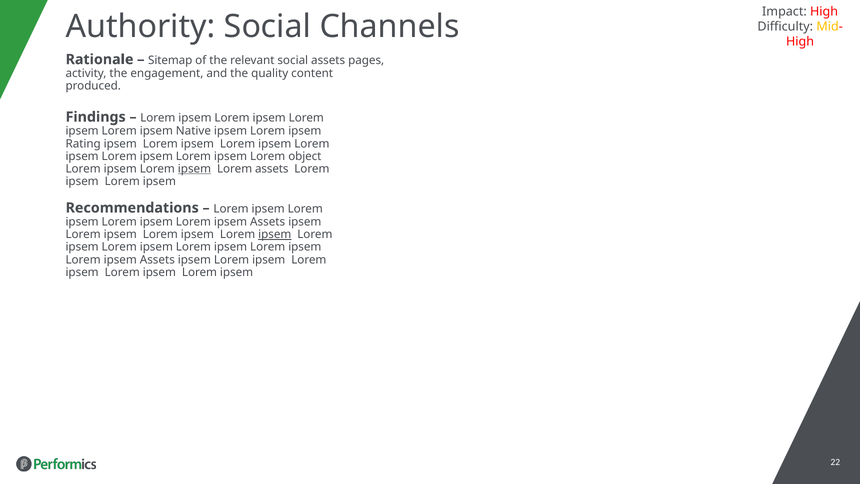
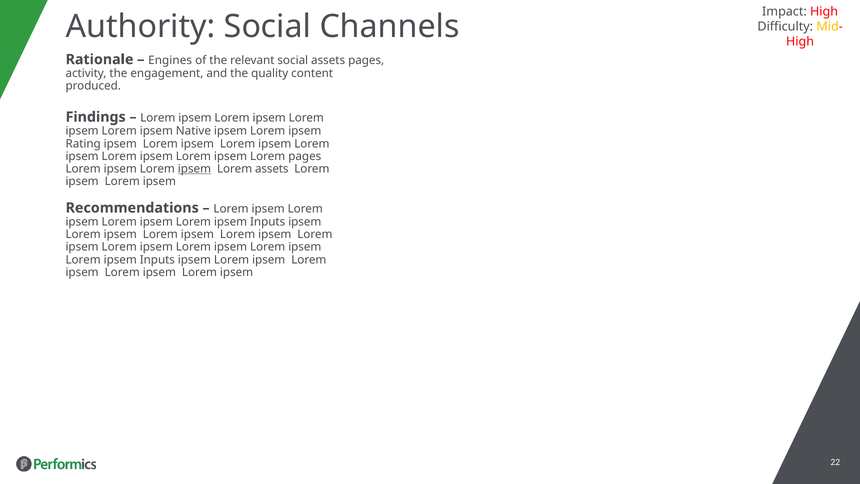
Sitemap: Sitemap -> Engines
Lorem object: object -> pages
Assets at (268, 222): Assets -> Inputs
ipsem at (275, 234) underline: present -> none
Assets at (157, 260): Assets -> Inputs
